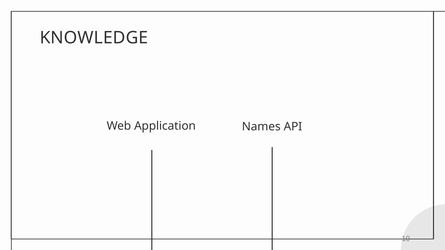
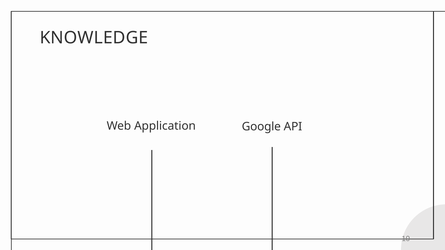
Names: Names -> Google
